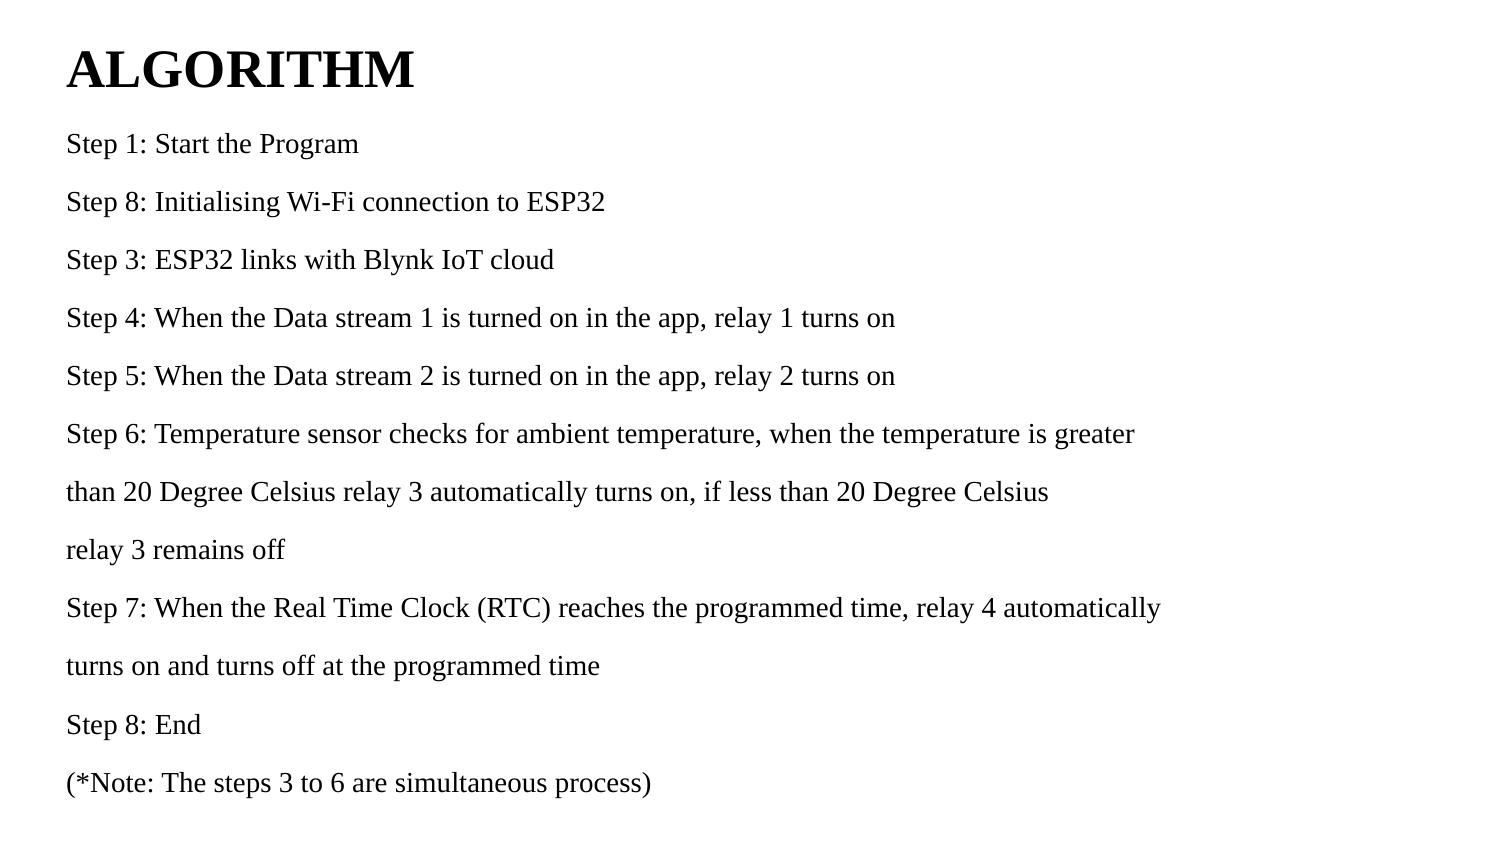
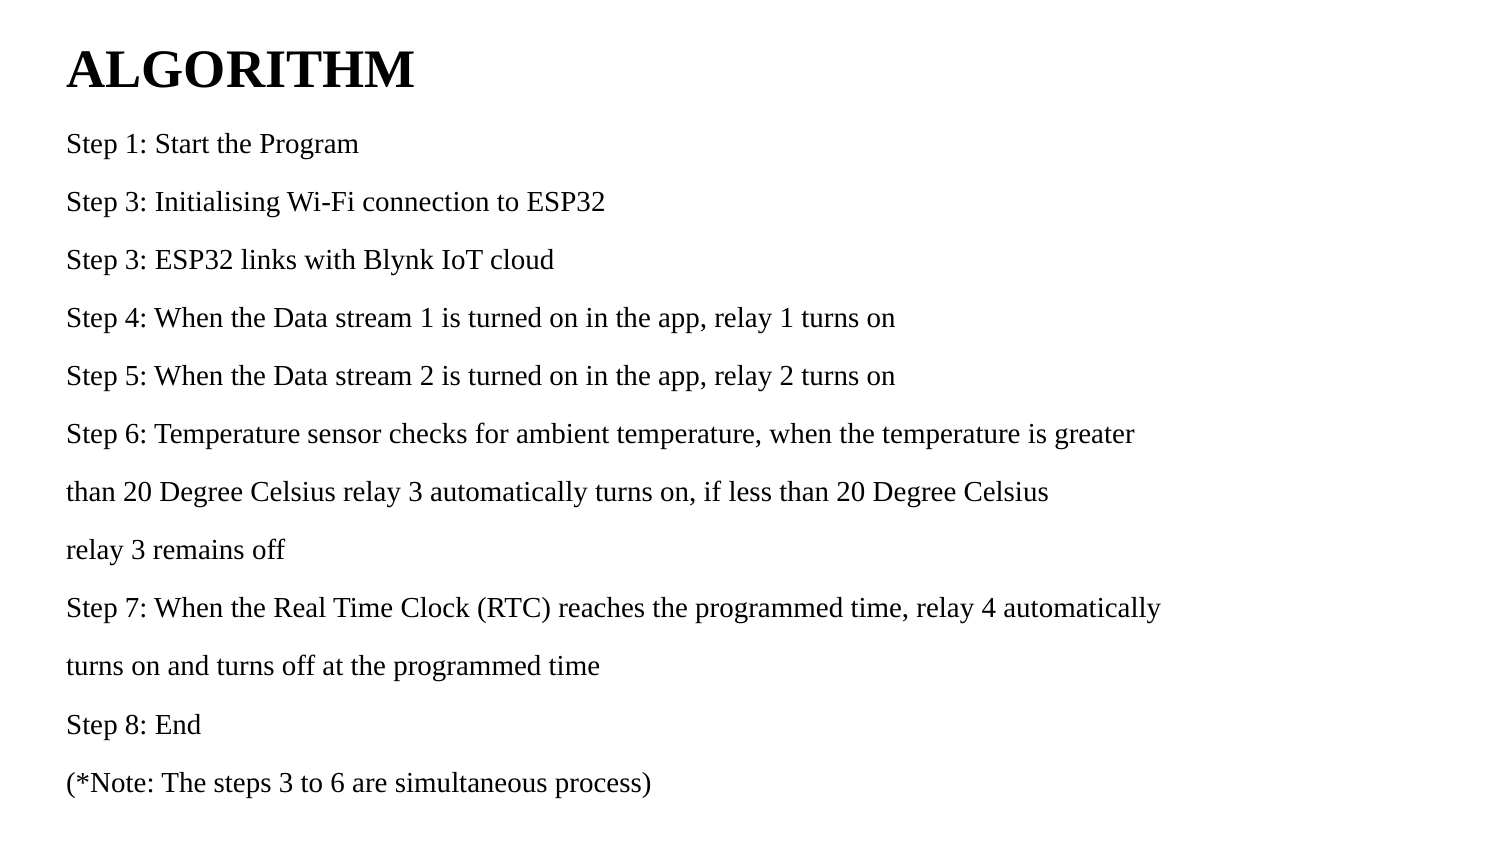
8 at (136, 202): 8 -> 3
